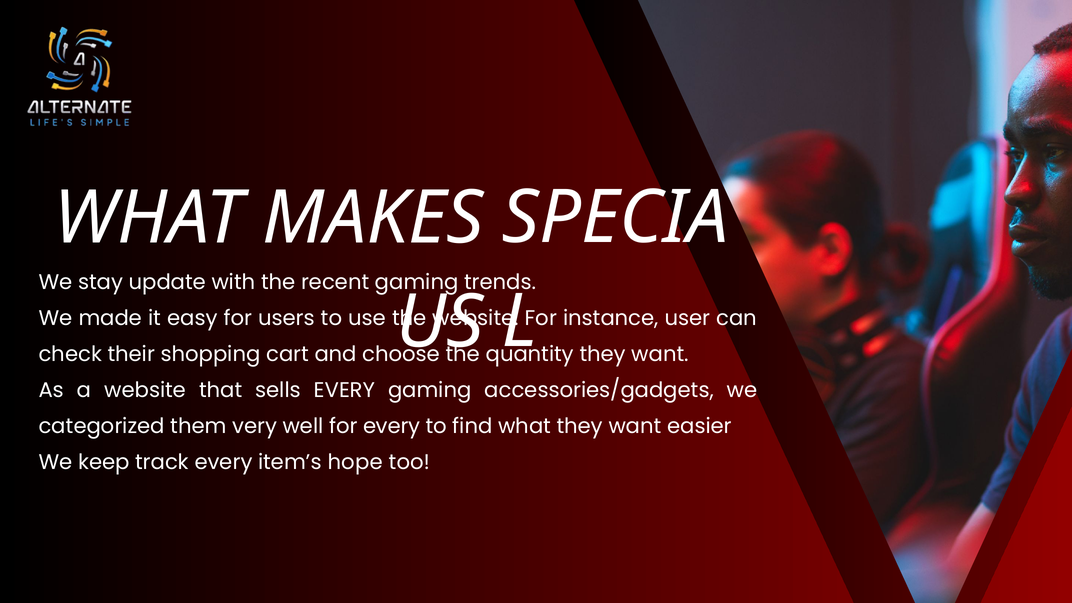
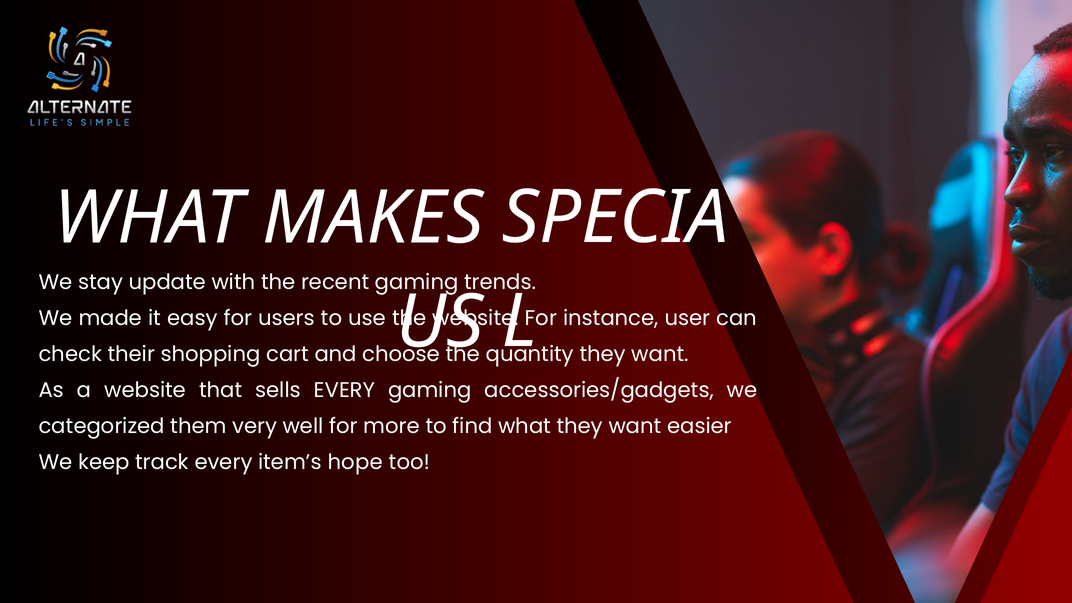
for every: every -> more
